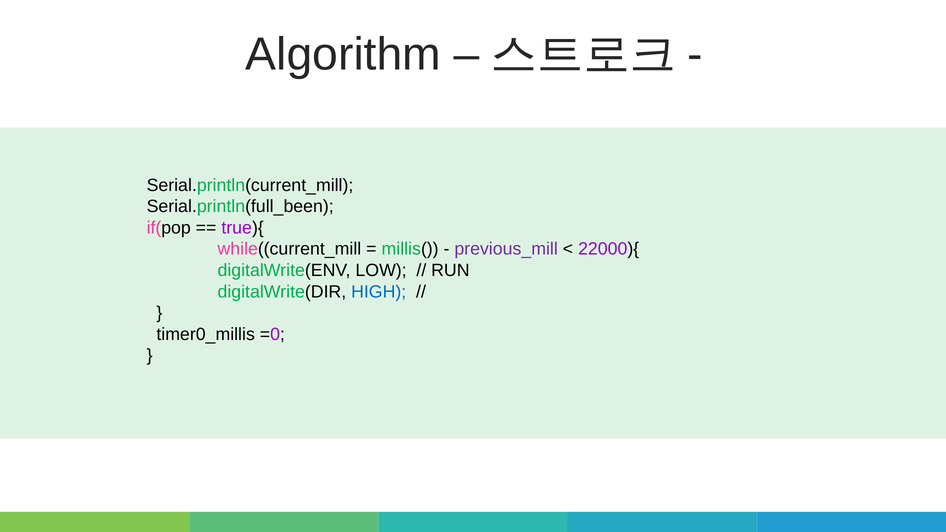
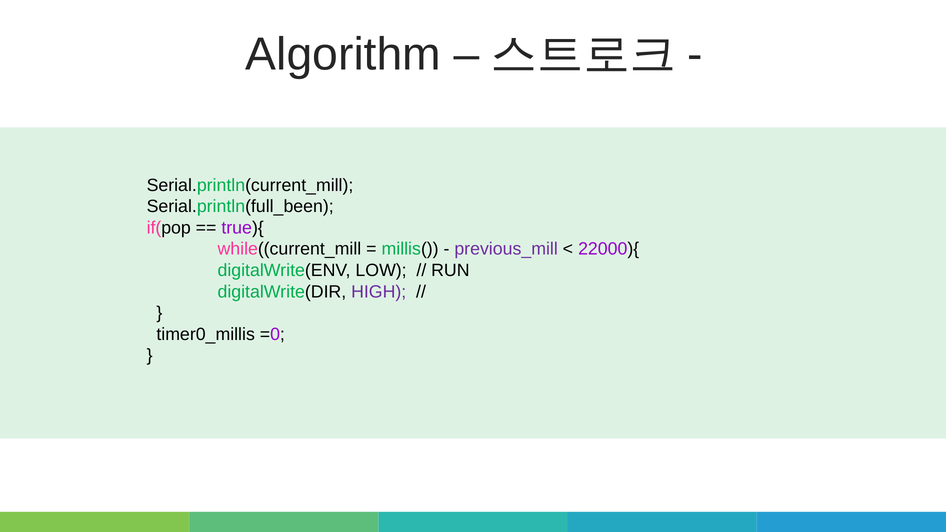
HIGH colour: blue -> purple
